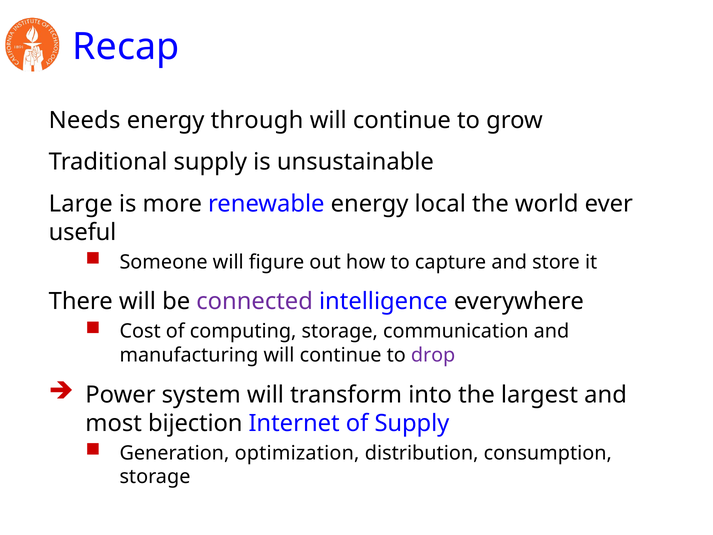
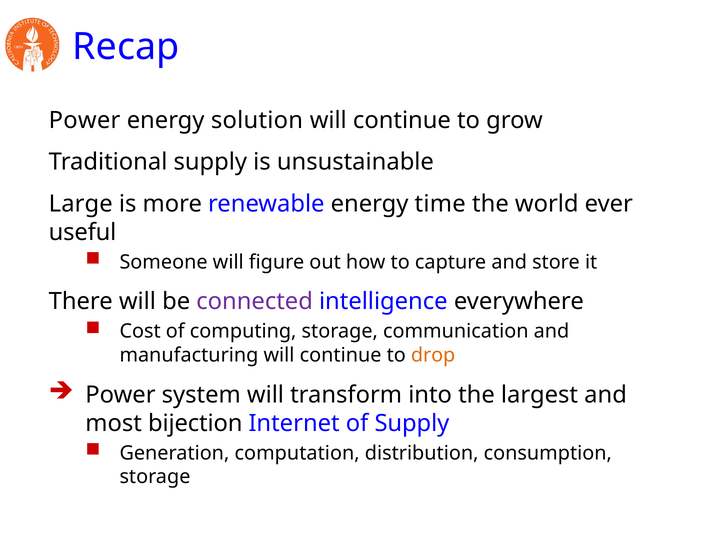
Needs at (85, 120): Needs -> Power
through: through -> solution
local: local -> time
drop colour: purple -> orange
optimization: optimization -> computation
